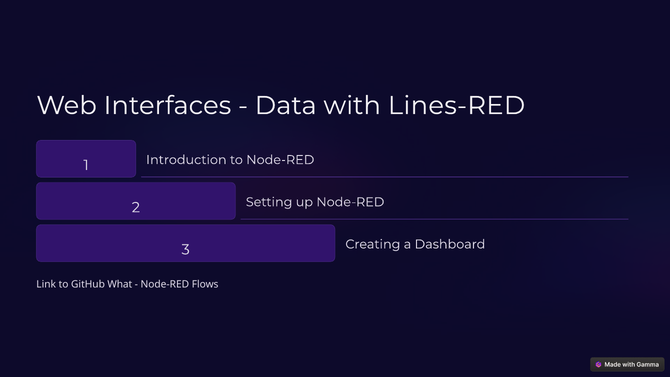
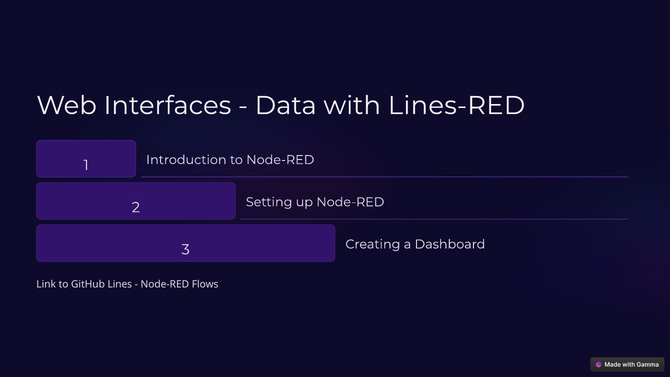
What: What -> Lines
